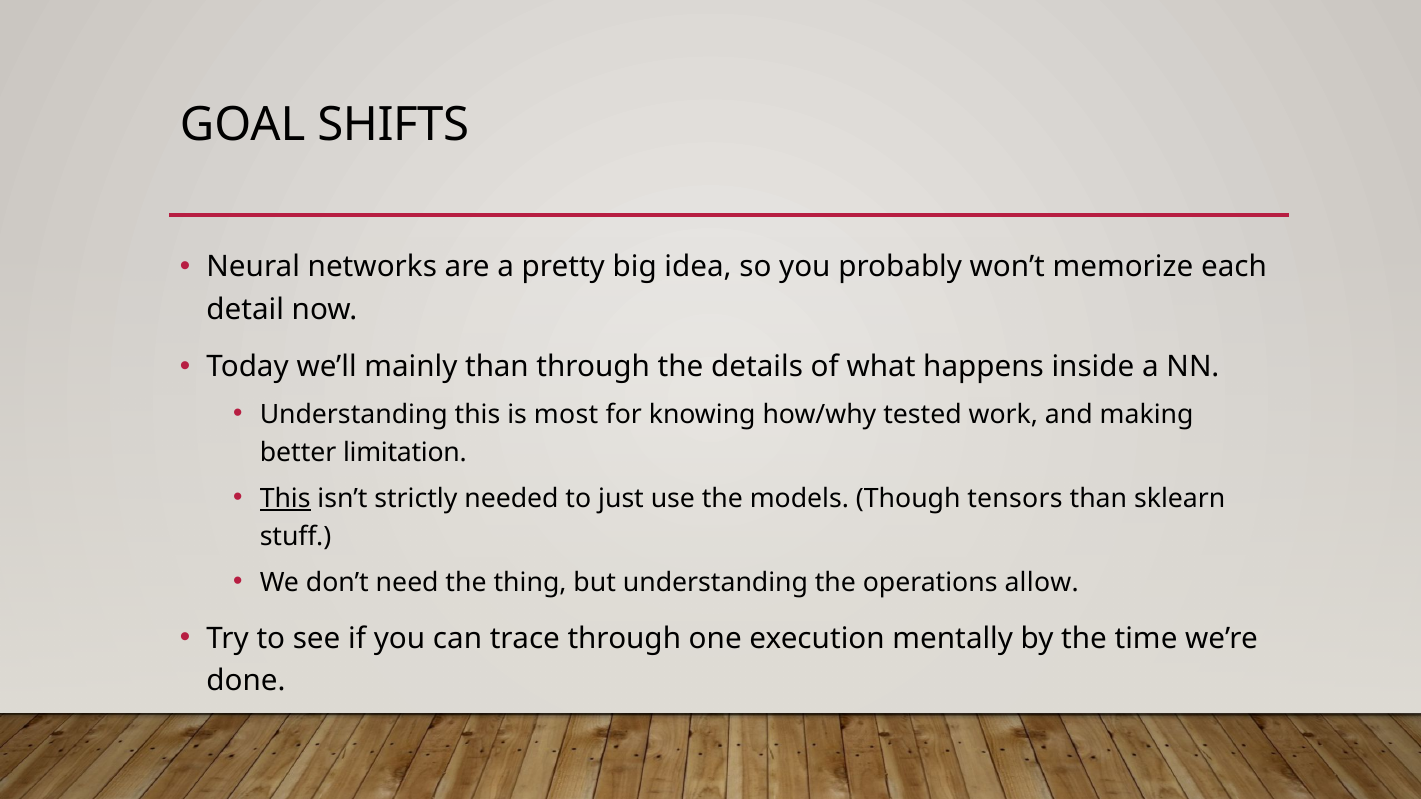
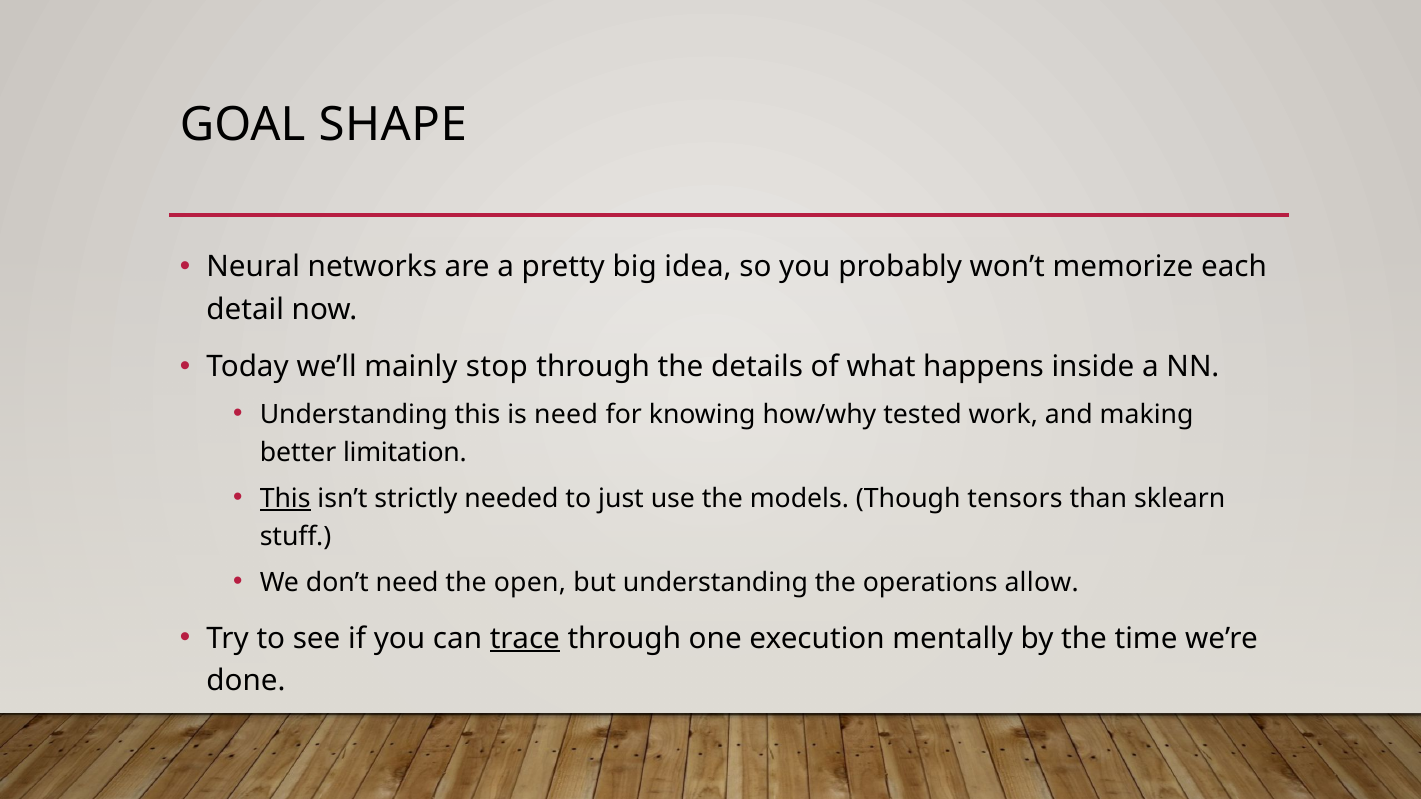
SHIFTS: SHIFTS -> SHAPE
mainly than: than -> stop
is most: most -> need
thing: thing -> open
trace underline: none -> present
